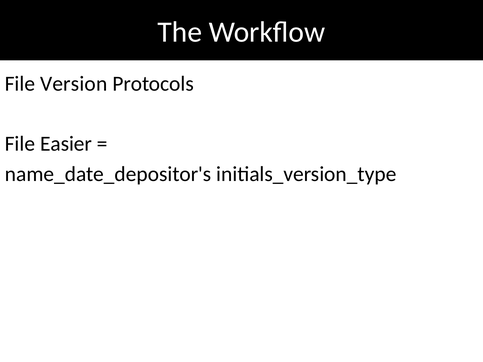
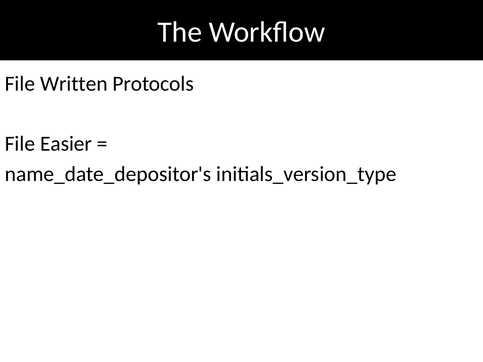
Version: Version -> Written
